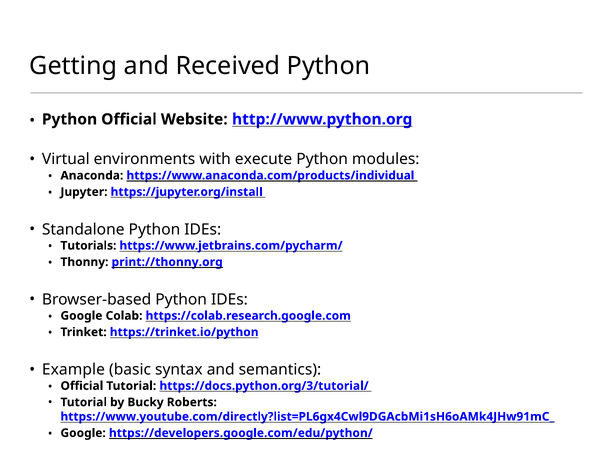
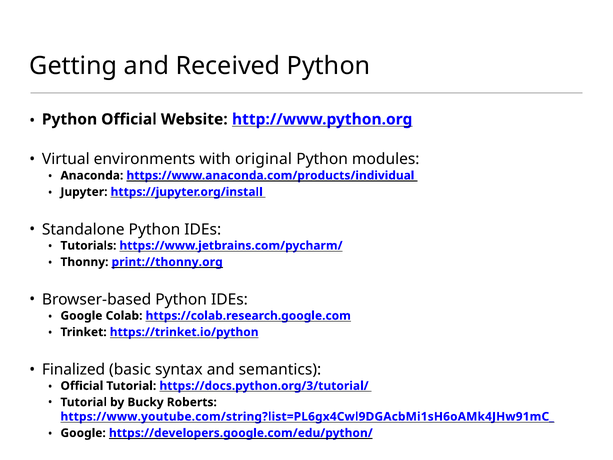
execute: execute -> original
Example: Example -> Finalized
https://www.youtube.com/directly?list=PL6gx4Cwl9DGAcbMi1sH6oAMk4JHw91mC_: https://www.youtube.com/directly?list=PL6gx4Cwl9DGAcbMi1sH6oAMk4JHw91mC_ -> https://www.youtube.com/string?list=PL6gx4Cwl9DGAcbMi1sH6oAMk4JHw91mC_
